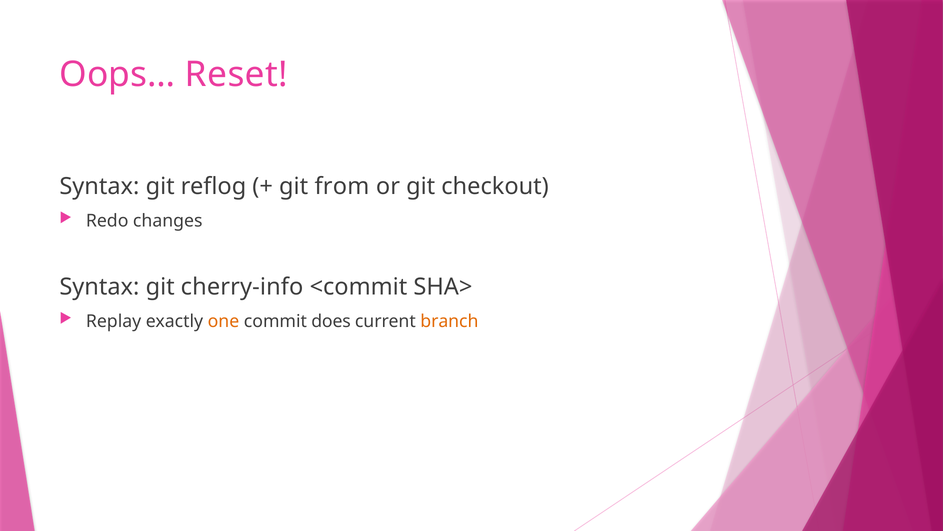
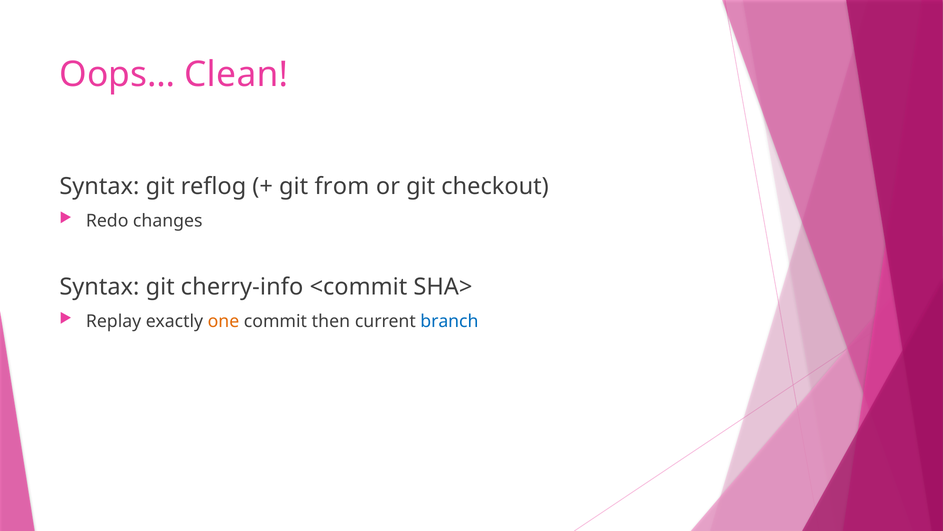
Reset: Reset -> Clean
does: does -> then
branch colour: orange -> blue
